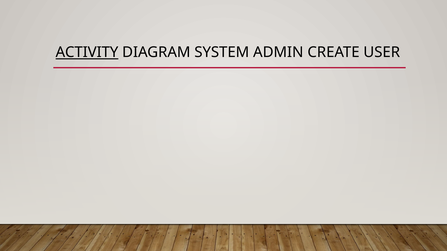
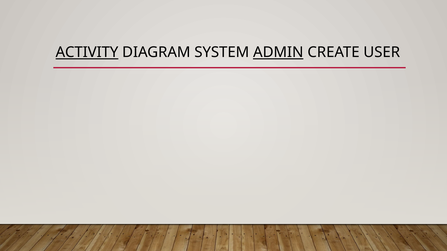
ADMIN underline: none -> present
